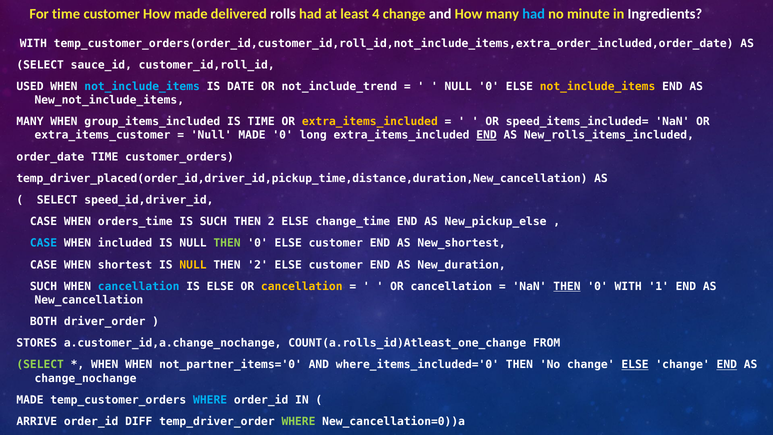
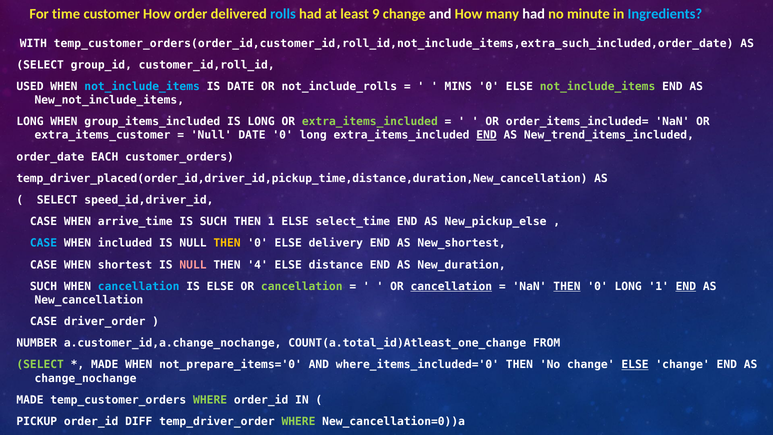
How made: made -> order
rolls colour: white -> light blue
4: 4 -> 9
had at (534, 14) colour: light blue -> white
Ingredients colour: white -> light blue
temp_customer_orders(order_id,customer_id,roll_id,not_include_items,extra_order_included,order_date: temp_customer_orders(order_id,customer_id,roll_id,not_include_items,extra_order_included,order_date -> temp_customer_orders(order_id,customer_id,roll_id,not_include_items,extra_such_included,order_date
sauce_id: sauce_id -> group_id
not_include_trend: not_include_trend -> not_include_rolls
NULL at (458, 86): NULL -> MINS
not_include_items at (598, 86) colour: yellow -> light green
MANY at (30, 122): MANY -> LONG
IS TIME: TIME -> LONG
extra_items_included at (370, 122) colour: yellow -> light green
speed_items_included=: speed_items_included= -> order_items_included=
Null MADE: MADE -> DATE
New_rolls_items_included: New_rolls_items_included -> New_trend_items_included
order_date TIME: TIME -> EACH
orders_time: orders_time -> arrive_time
2 at (271, 222): 2 -> 1
change_time: change_time -> select_time
THEN at (227, 243) colour: light green -> yellow
0 ELSE customer: customer -> delivery
NULL at (193, 265) colour: yellow -> pink
2 at (258, 265): 2 -> 4
customer at (336, 265): customer -> distance
cancellation at (302, 286) colour: yellow -> light green
cancellation at (451, 286) underline: none -> present
WITH at (628, 286): WITH -> LONG
END at (686, 286) underline: none -> present
BOTH at (43, 321): BOTH -> CASE
STORES: STORES -> NUMBER
COUNT(a.rolls_id)Atleast_one_change: COUNT(a.rolls_id)Atleast_one_change -> COUNT(a.total_id)Atleast_one_change
WHEN at (105, 365): WHEN -> MADE
not_partner_items='0: not_partner_items='0 -> not_prepare_items='0
END at (727, 365) underline: present -> none
WHERE at (210, 400) colour: light blue -> light green
ARRIVE: ARRIVE -> PICKUP
